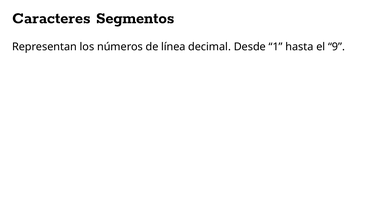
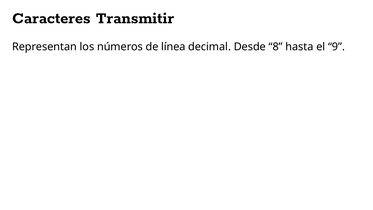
Segmentos: Segmentos -> Transmitir
1: 1 -> 8
